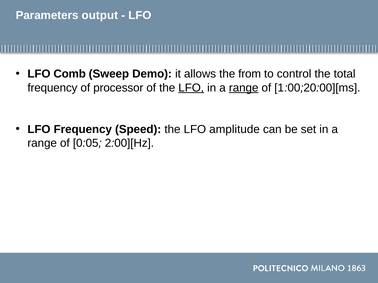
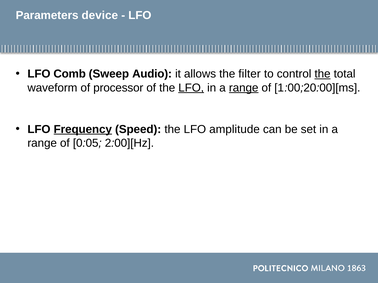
output: output -> device
Demo: Demo -> Audio
from: from -> filter
the at (323, 74) underline: none -> present
frequency at (52, 88): frequency -> waveform
Frequency at (83, 129) underline: none -> present
